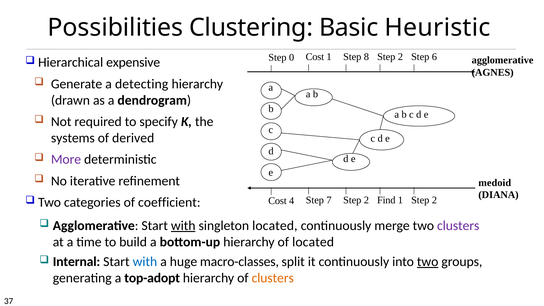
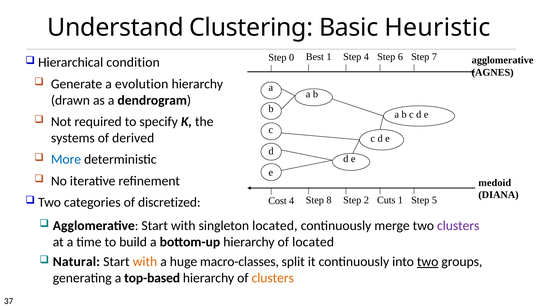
Possibilities: Possibilities -> Understand
0 Cost: Cost -> Best
Step 8: 8 -> 4
2 at (400, 57): 2 -> 6
6: 6 -> 7
expensive: expensive -> condition
detecting: detecting -> evolution
More colour: purple -> blue
7: 7 -> 8
Find: Find -> Cuts
1 Step 2: 2 -> 5
coefficient: coefficient -> discretized
with at (183, 226) underline: present -> none
Internal: Internal -> Natural
with at (145, 262) colour: blue -> orange
top-adopt: top-adopt -> top-based
